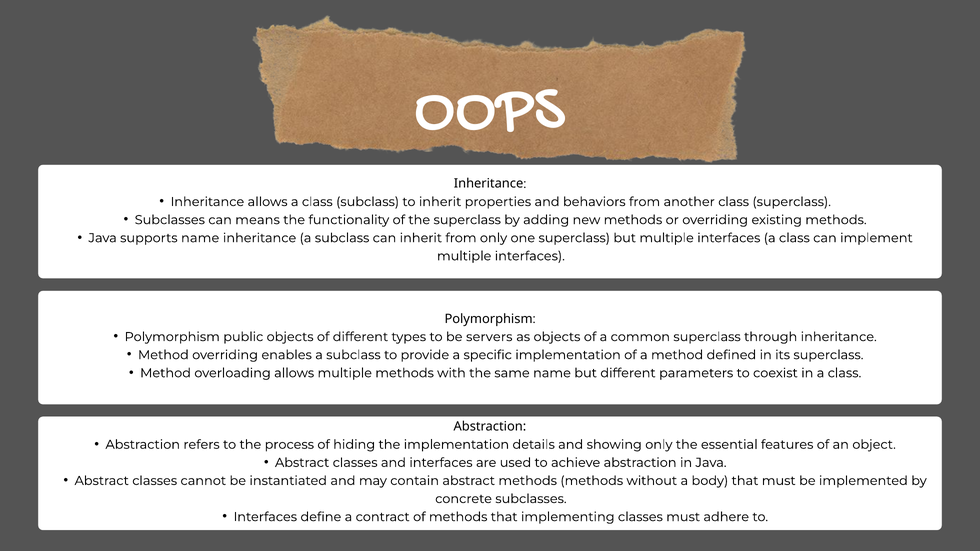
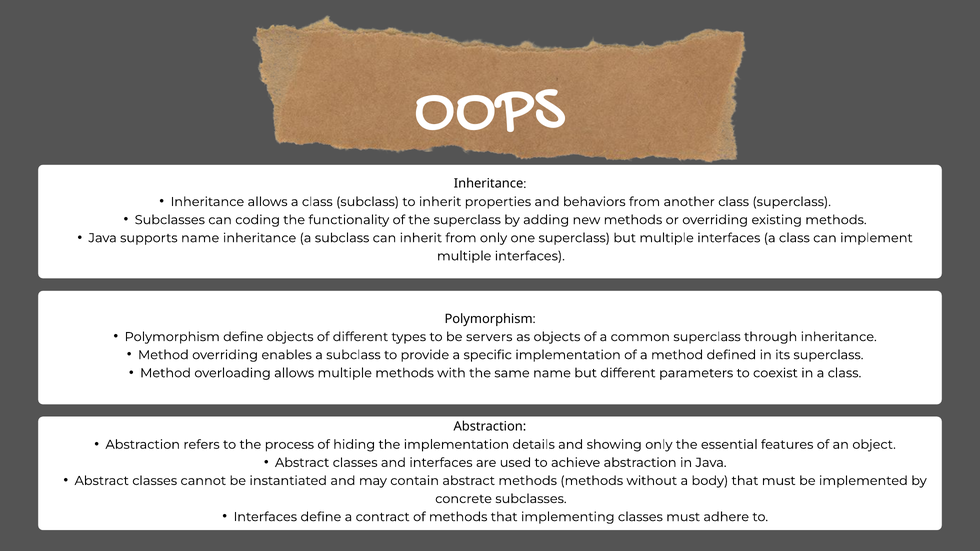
means: means -> coding
Polymorphism public: public -> define
